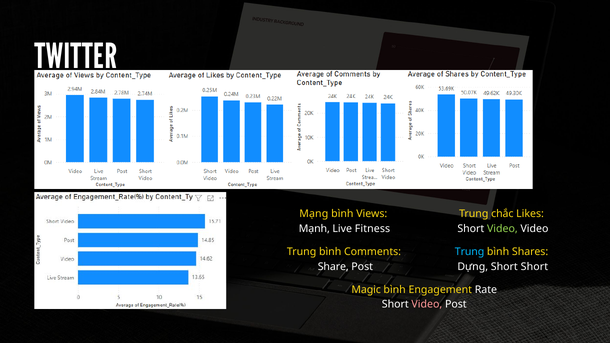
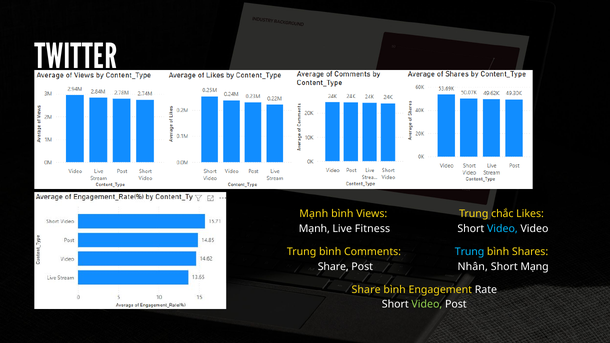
Mạng at (314, 214): Mạng -> Mạnh
Video at (502, 229) colour: light green -> light blue
Dựng: Dựng -> Nhân
Short Short: Short -> Mạng
Magic at (366, 290): Magic -> Share
Video at (427, 304) colour: pink -> light green
